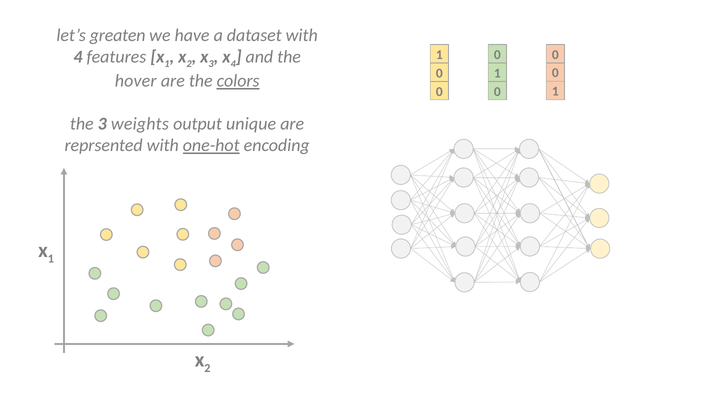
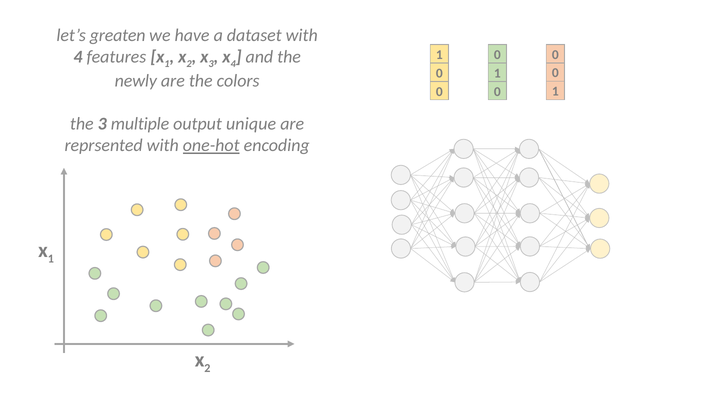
hover: hover -> newly
colors underline: present -> none
weights: weights -> multiple
